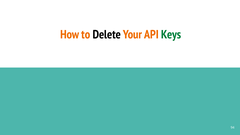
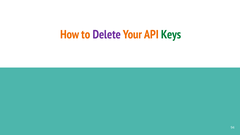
Delete colour: black -> purple
